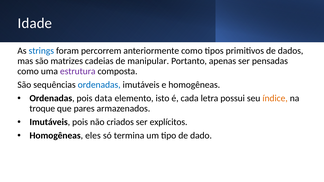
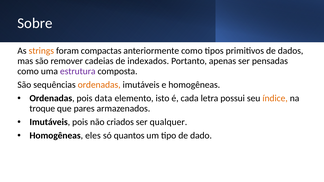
Idade: Idade -> Sobre
strings colour: blue -> orange
percorrem: percorrem -> compactas
matrizes: matrizes -> remover
manipular: manipular -> indexados
ordenadas at (99, 85) colour: blue -> orange
explícitos: explícitos -> qualquer
termina: termina -> quantos
